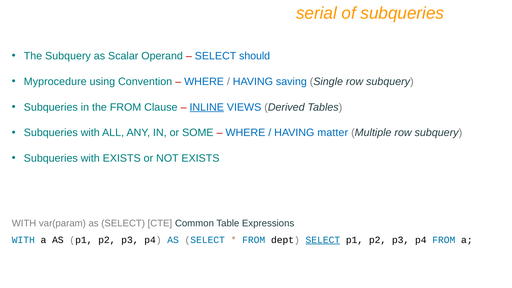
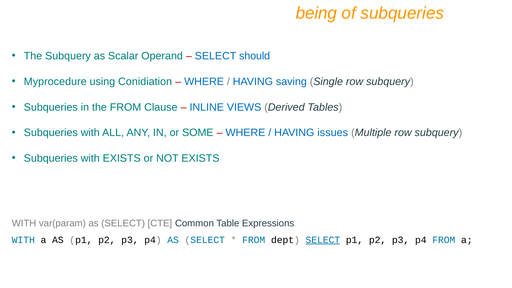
serial: serial -> being
Convention: Convention -> Conidiation
INLINE underline: present -> none
matter: matter -> issues
